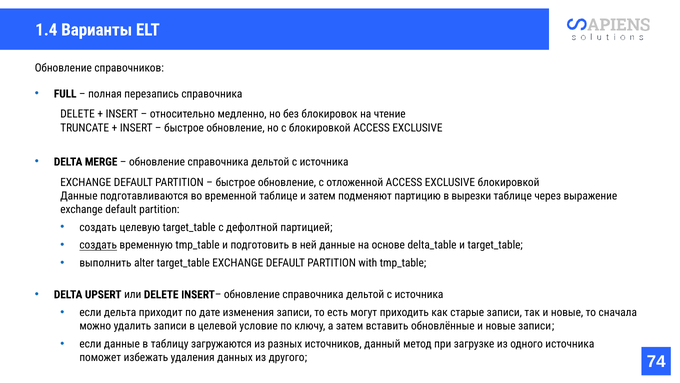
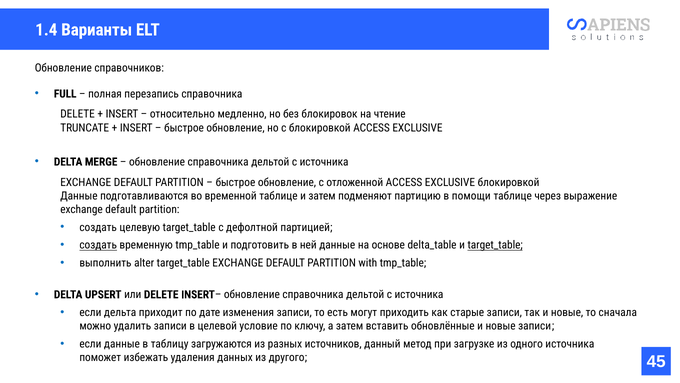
вырезки: вырезки -> помощи
target_table at (495, 245) underline: none -> present
74: 74 -> 45
